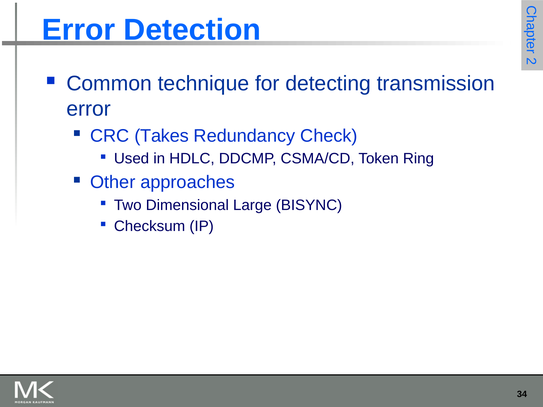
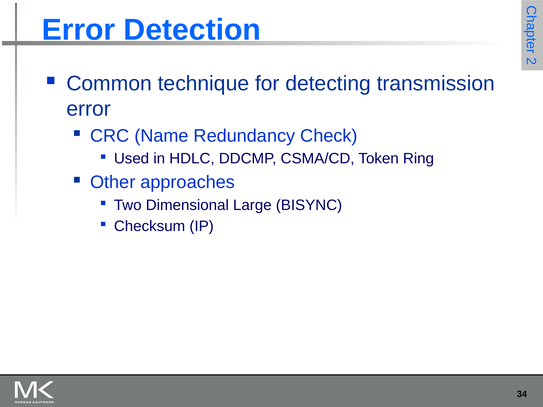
Takes: Takes -> Name
